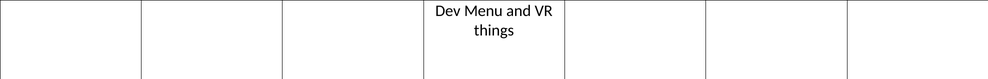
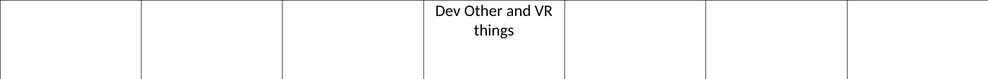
Menu: Menu -> Other
